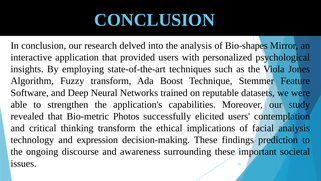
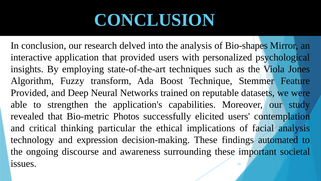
Software at (30, 93): Software -> Provided
thinking transform: transform -> particular
prediction: prediction -> automated
